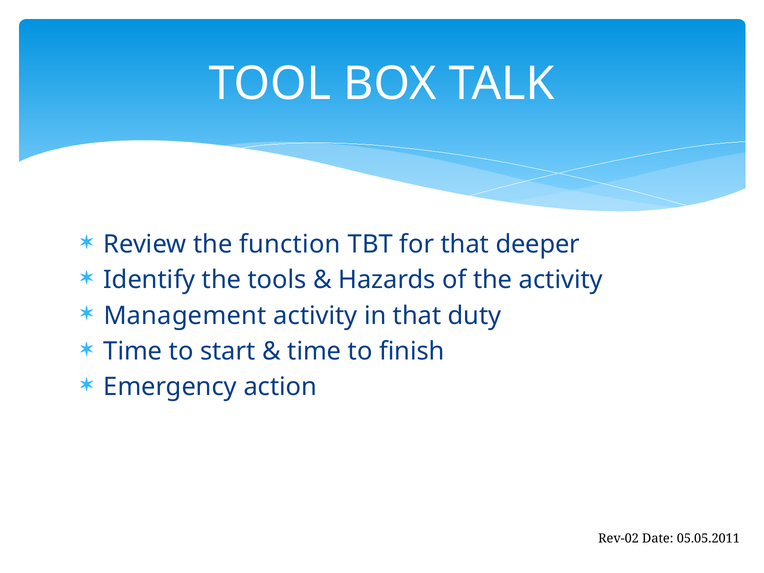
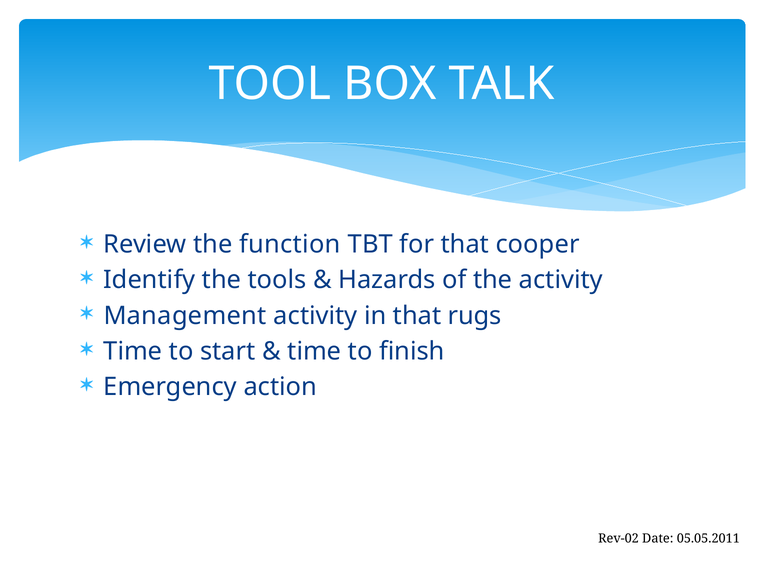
deeper: deeper -> cooper
duty: duty -> rugs
